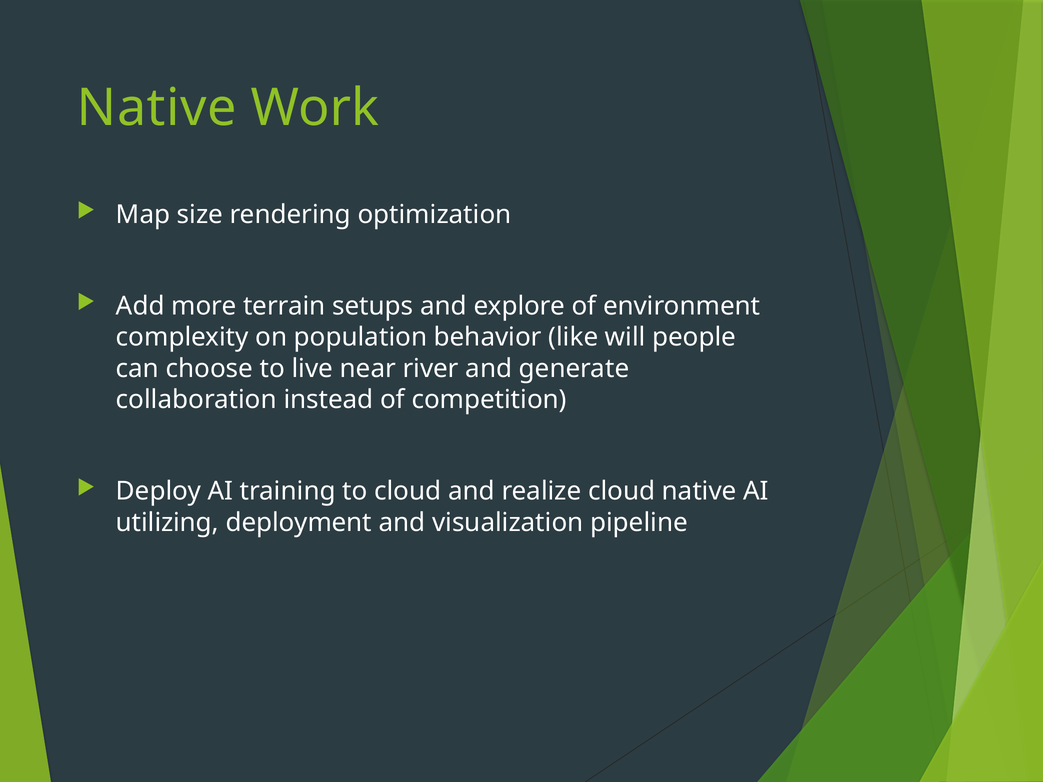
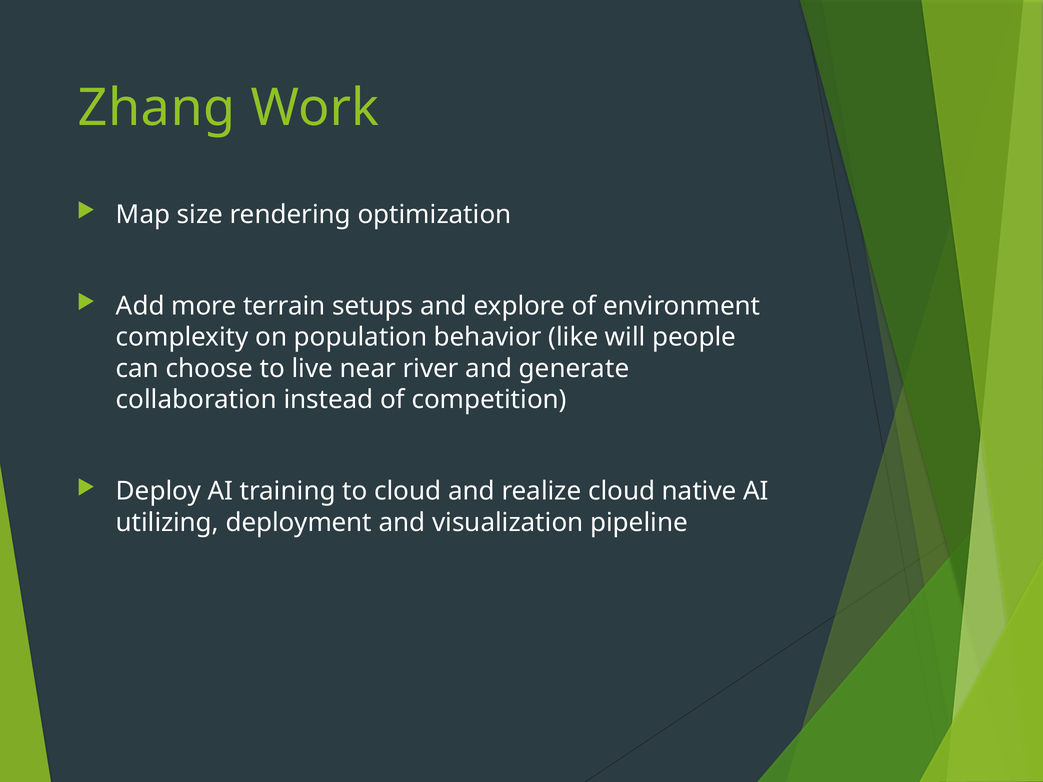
Native at (157, 108): Native -> Zhang
